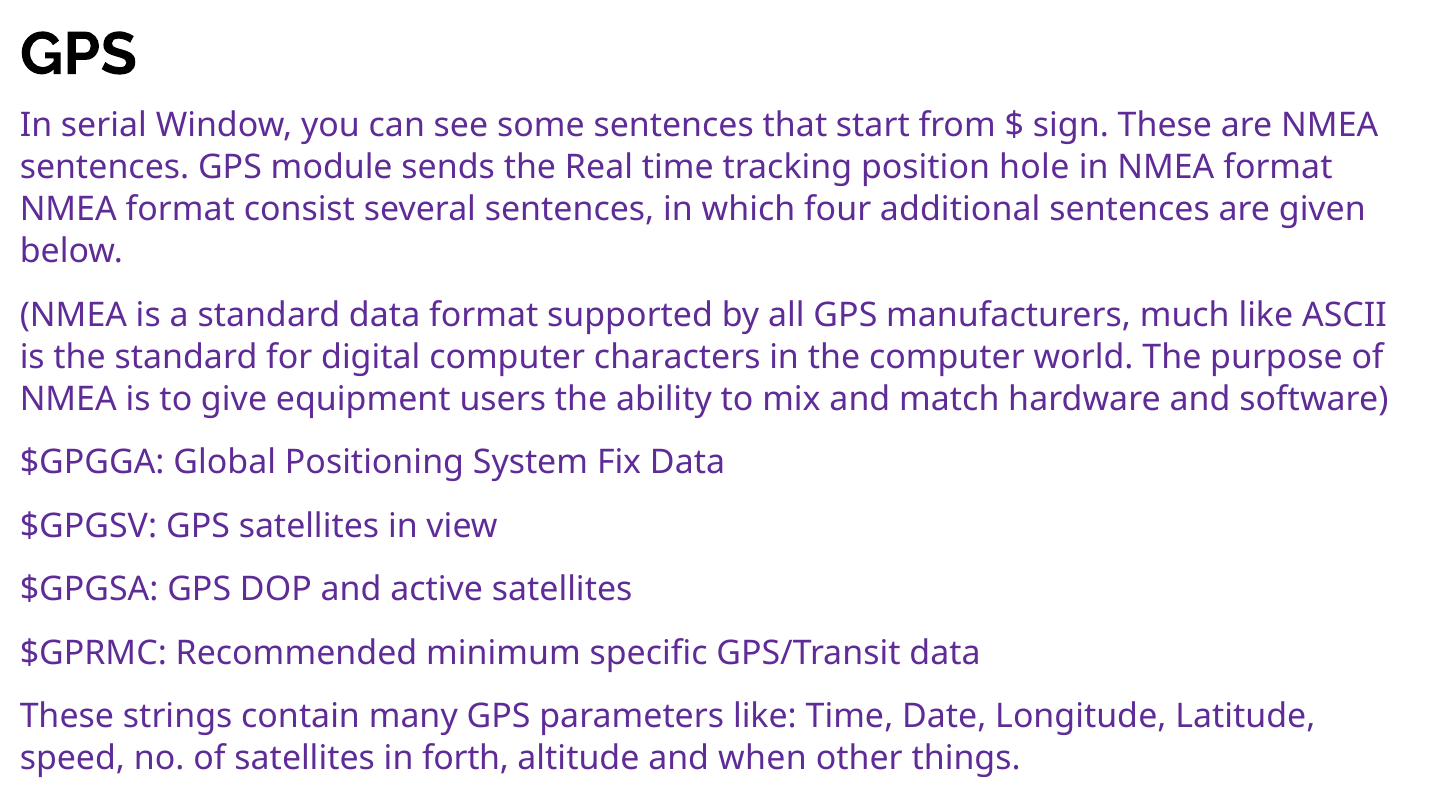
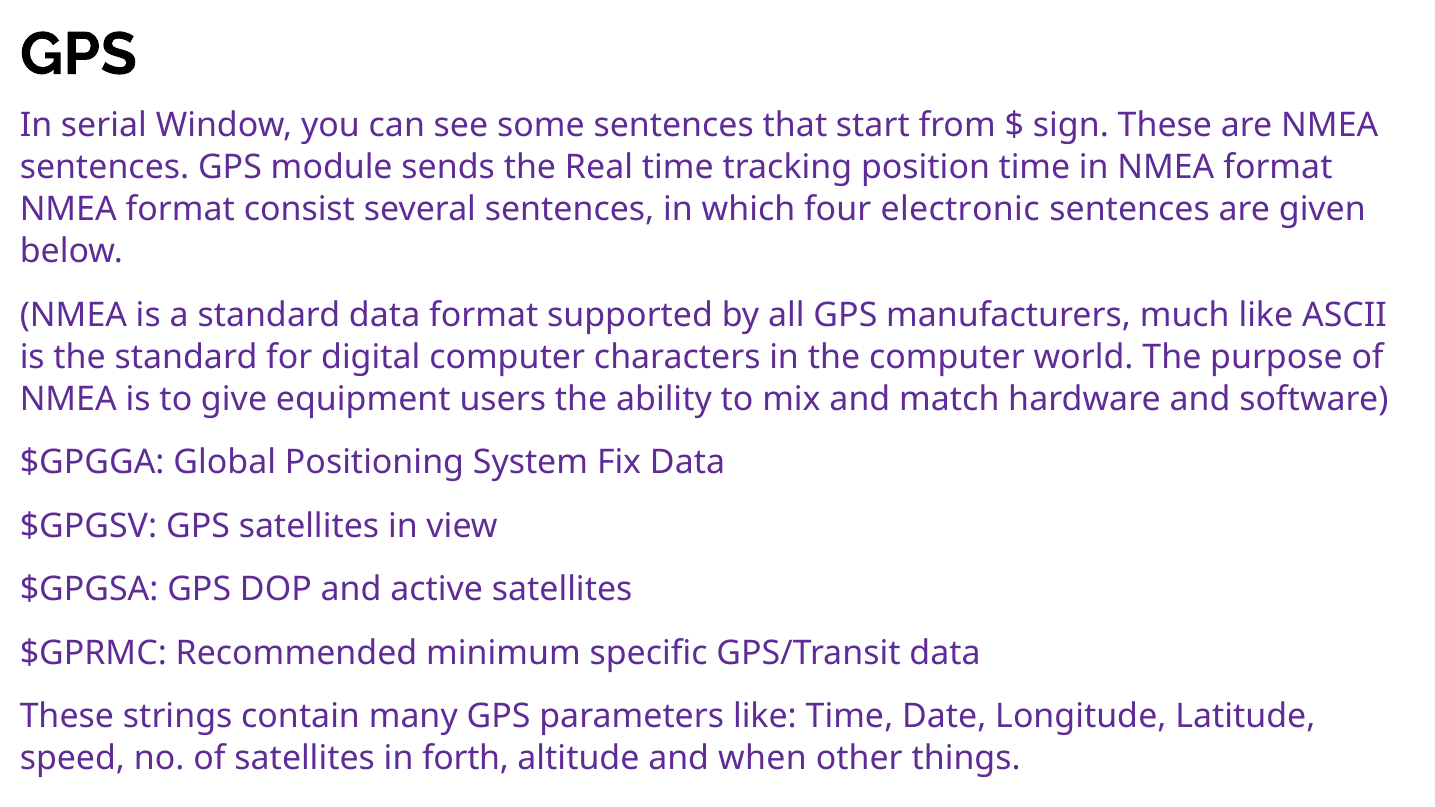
position hole: hole -> time
additional: additional -> electronic
